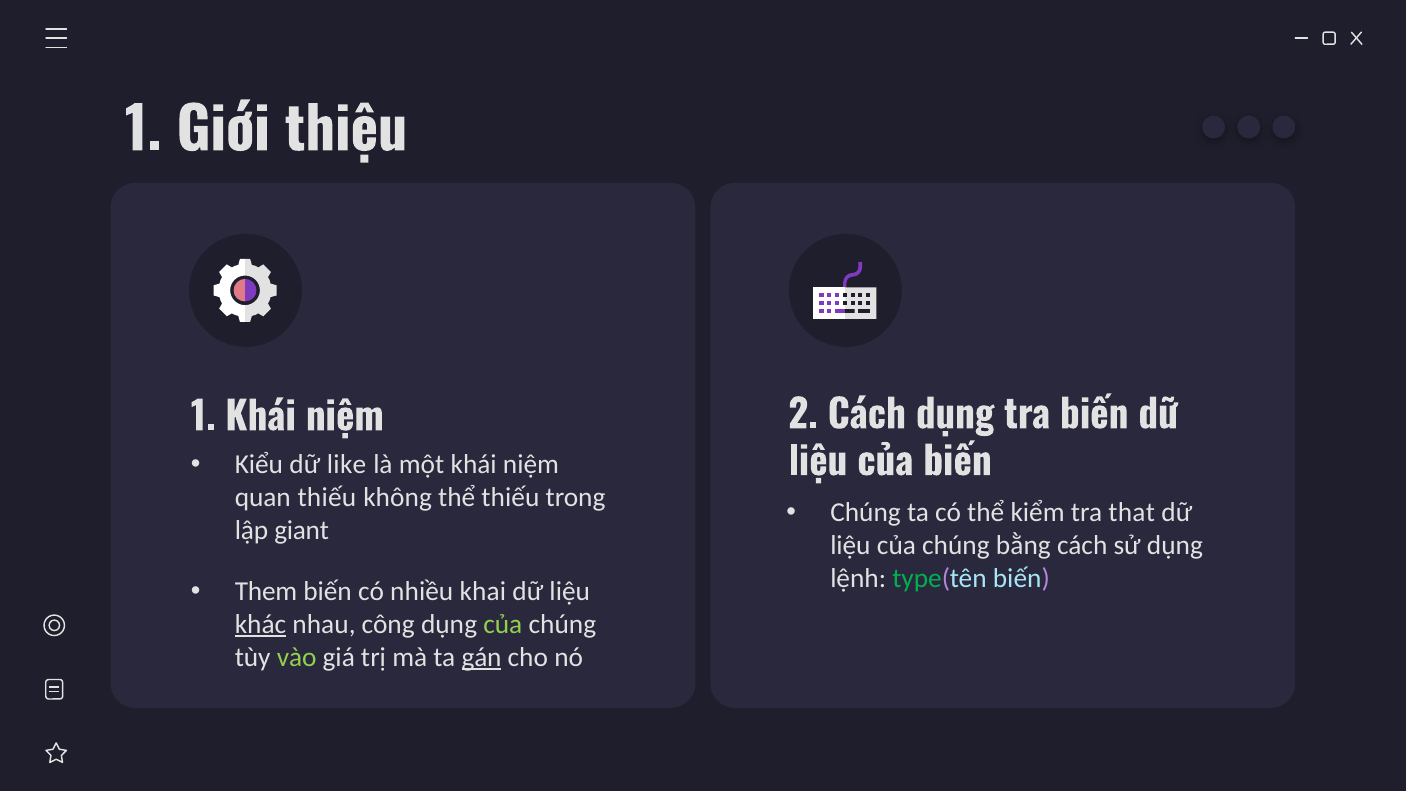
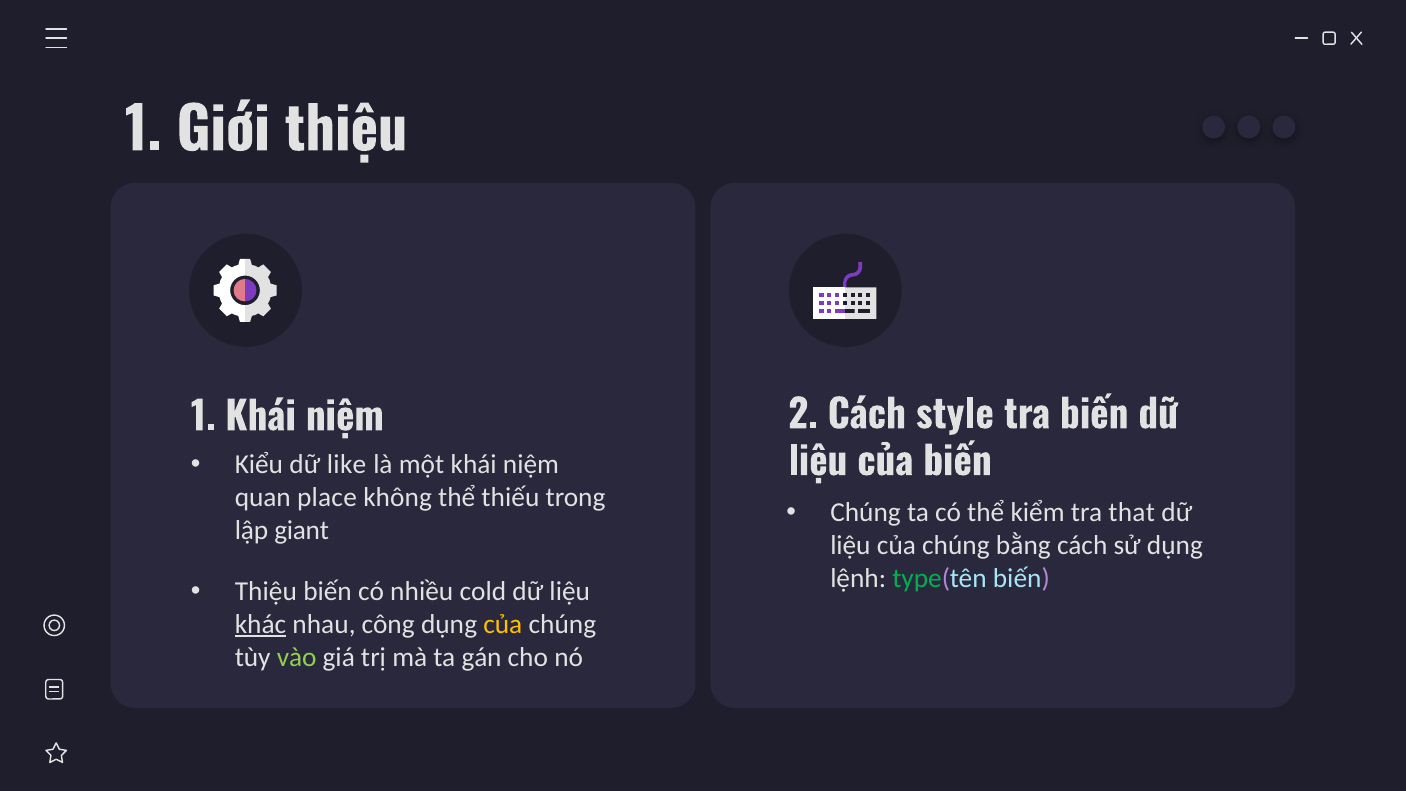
Cách dụng: dụng -> style
quan thiếu: thiếu -> place
Them at (266, 591): Them -> Thiệu
khai: khai -> cold
của at (503, 624) colour: light green -> yellow
gán underline: present -> none
